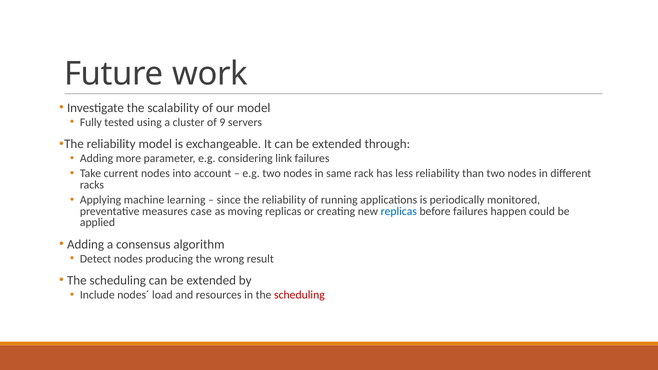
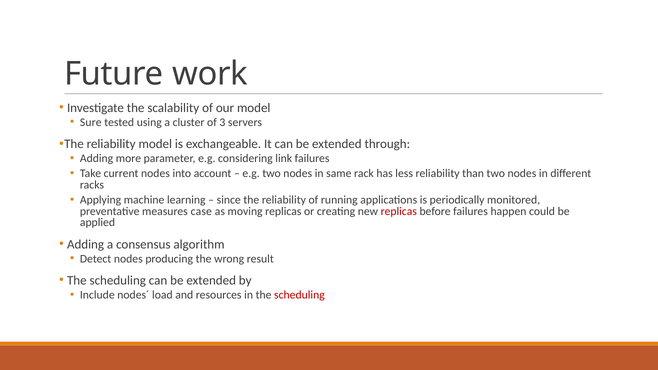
Fully: Fully -> Sure
9: 9 -> 3
replicas at (399, 211) colour: blue -> red
